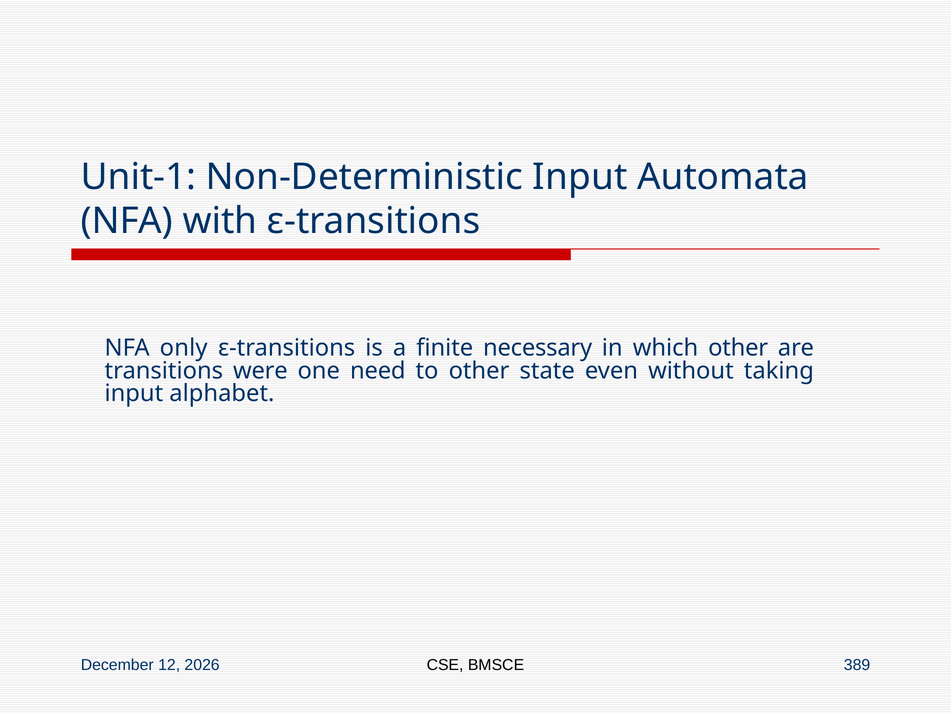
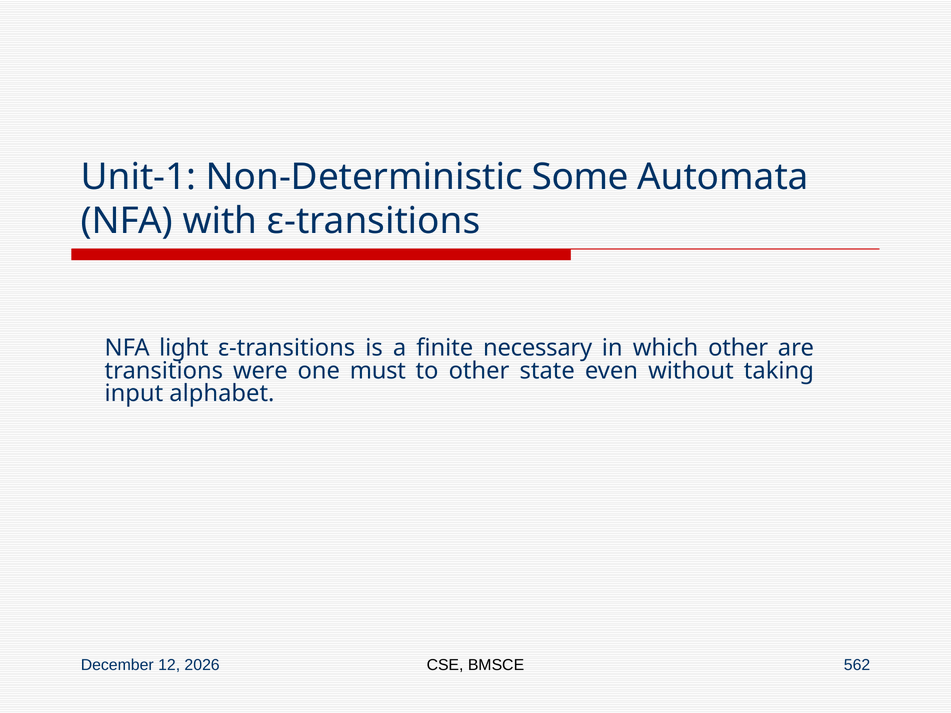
Non-Deterministic Input: Input -> Some
only: only -> light
need: need -> must
389: 389 -> 562
